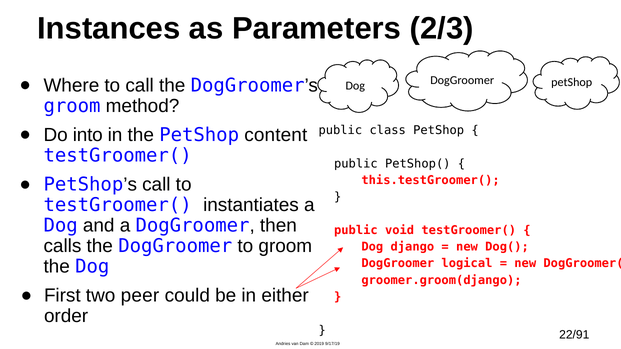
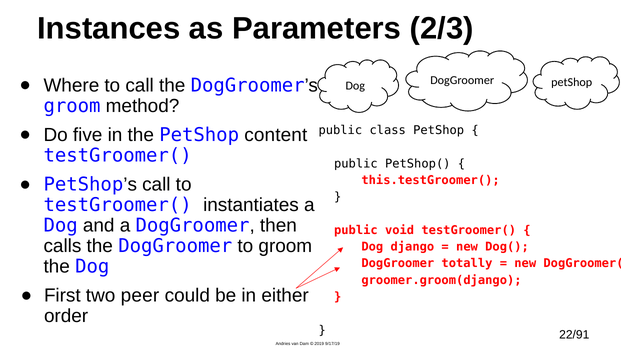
into: into -> five
logical: logical -> totally
